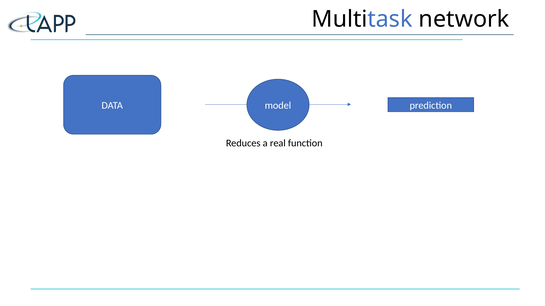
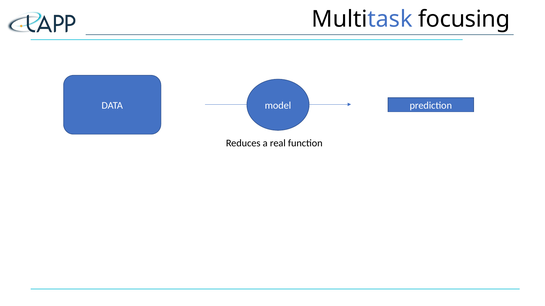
network: network -> focusing
